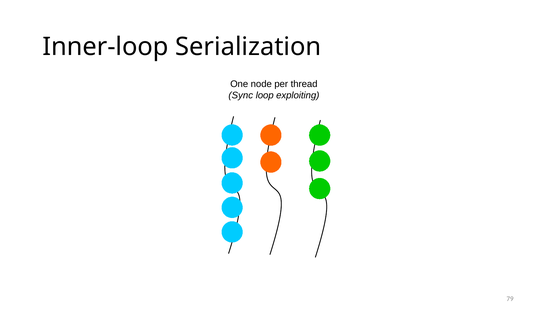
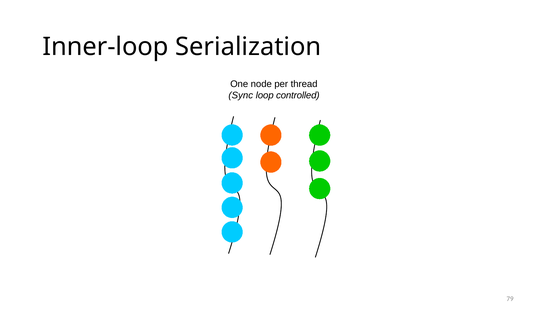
exploiting: exploiting -> controlled
